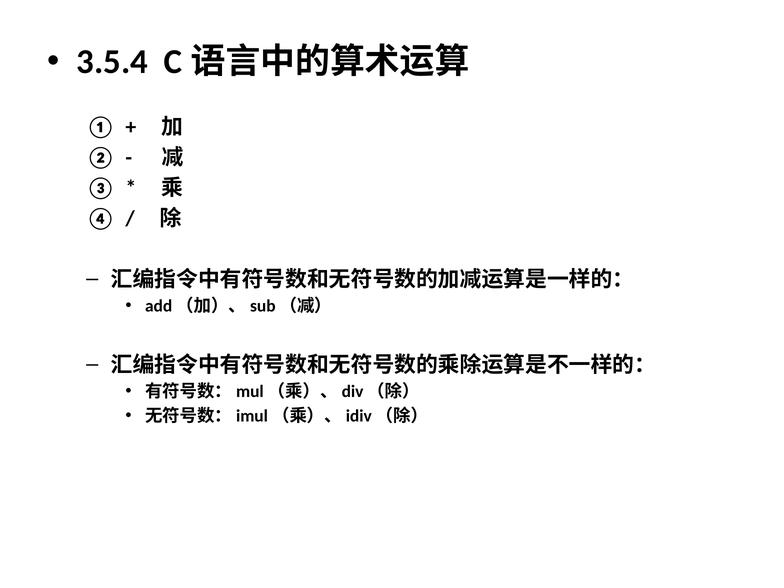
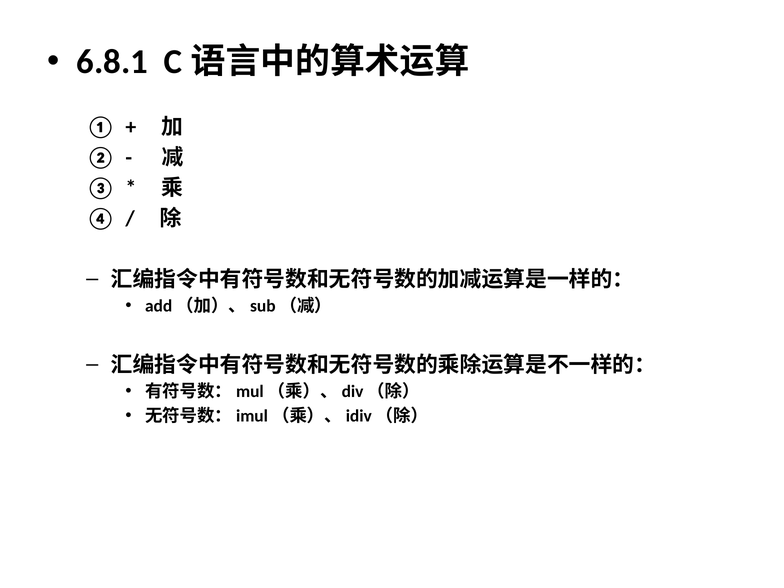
3.5.4: 3.5.4 -> 6.8.1
